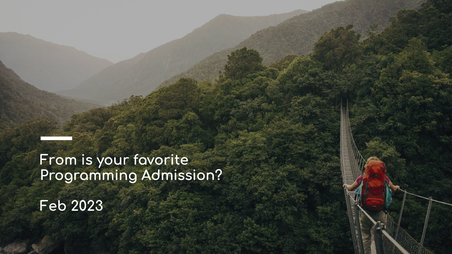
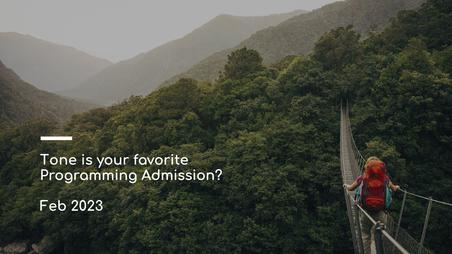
From: From -> Tone
